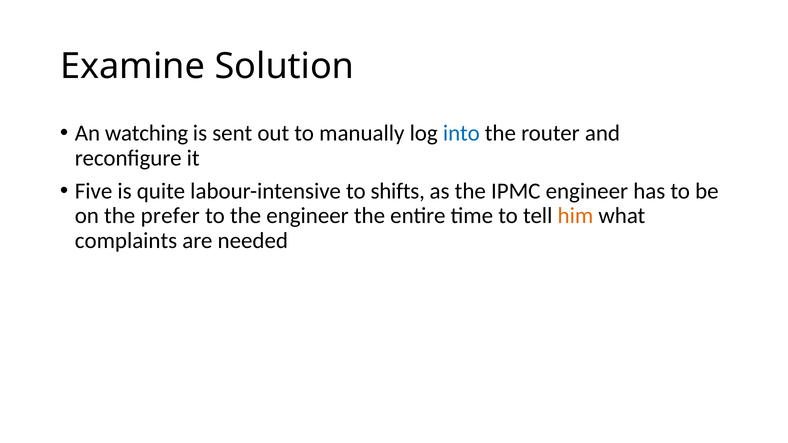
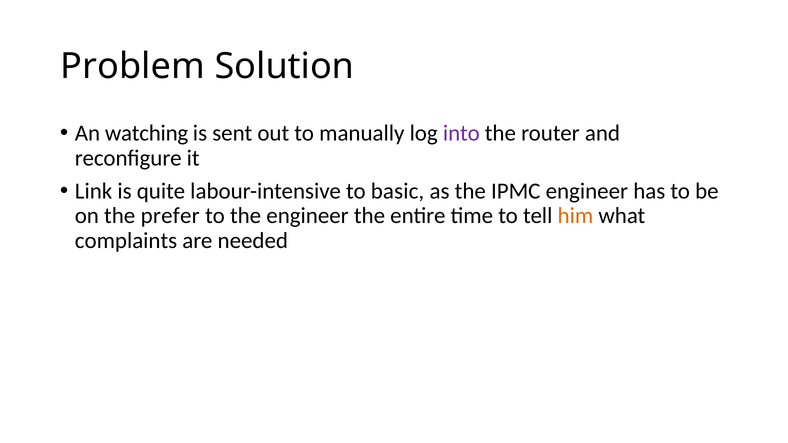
Examine: Examine -> Problem
into colour: blue -> purple
Five: Five -> Link
shifts: shifts -> basic
